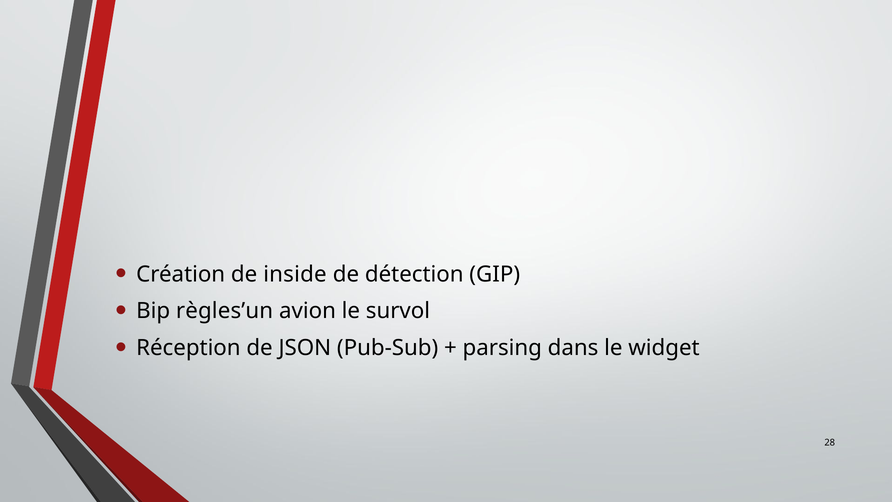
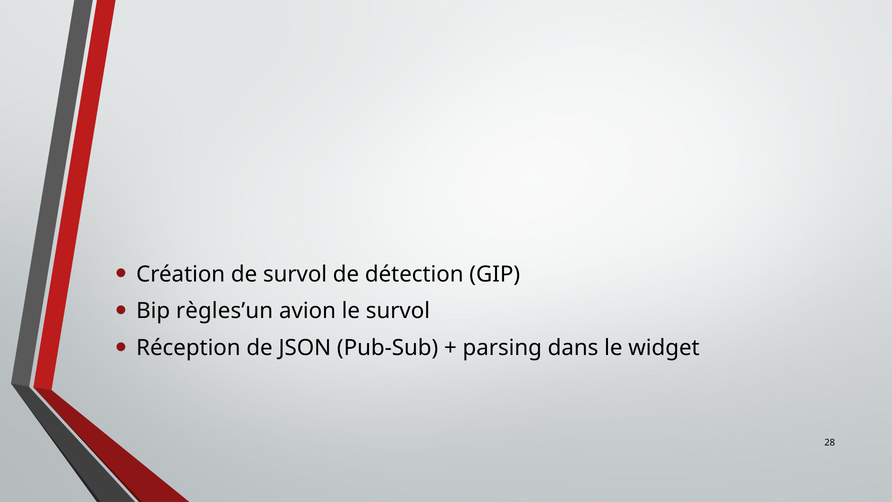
de inside: inside -> survol
